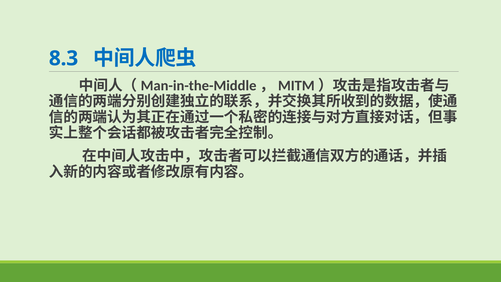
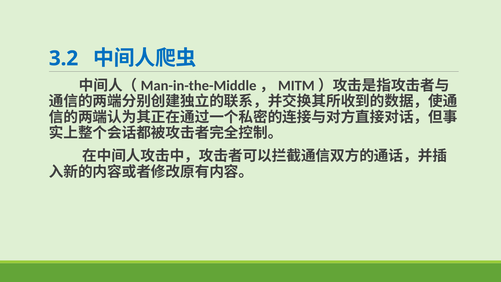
8.3: 8.3 -> 3.2
